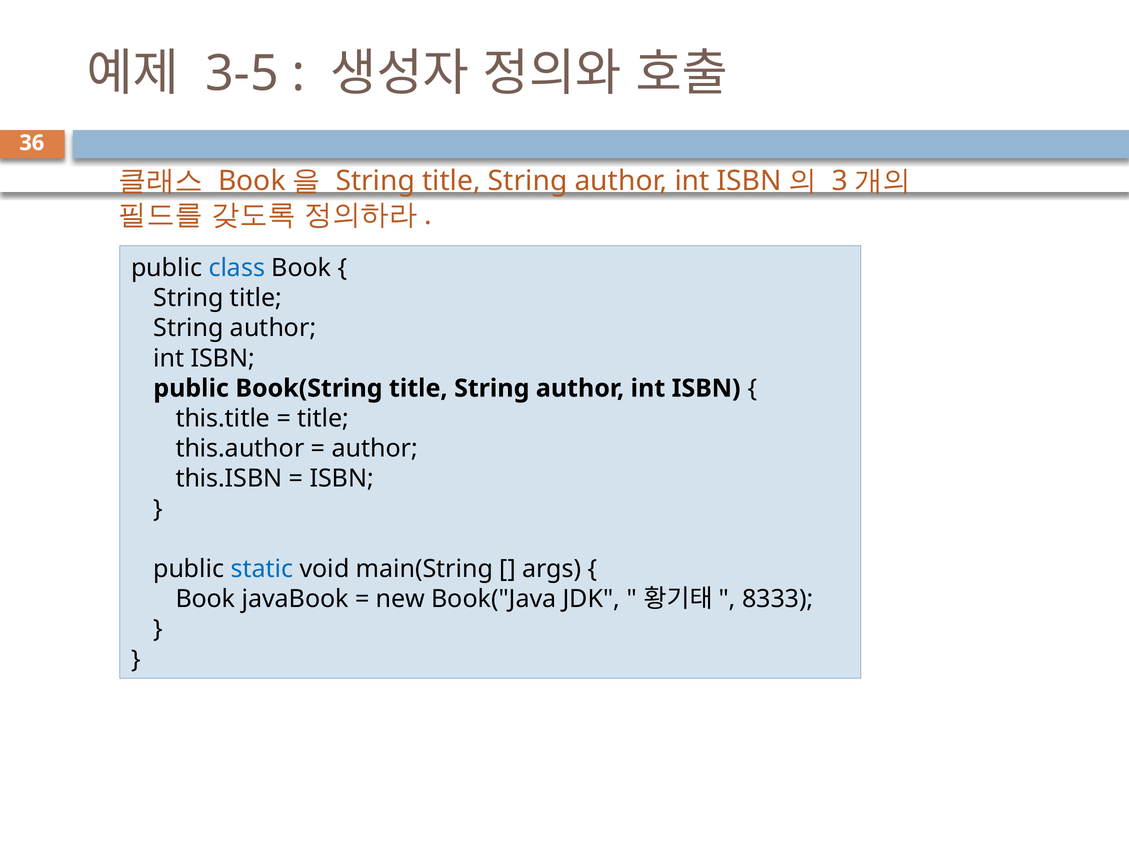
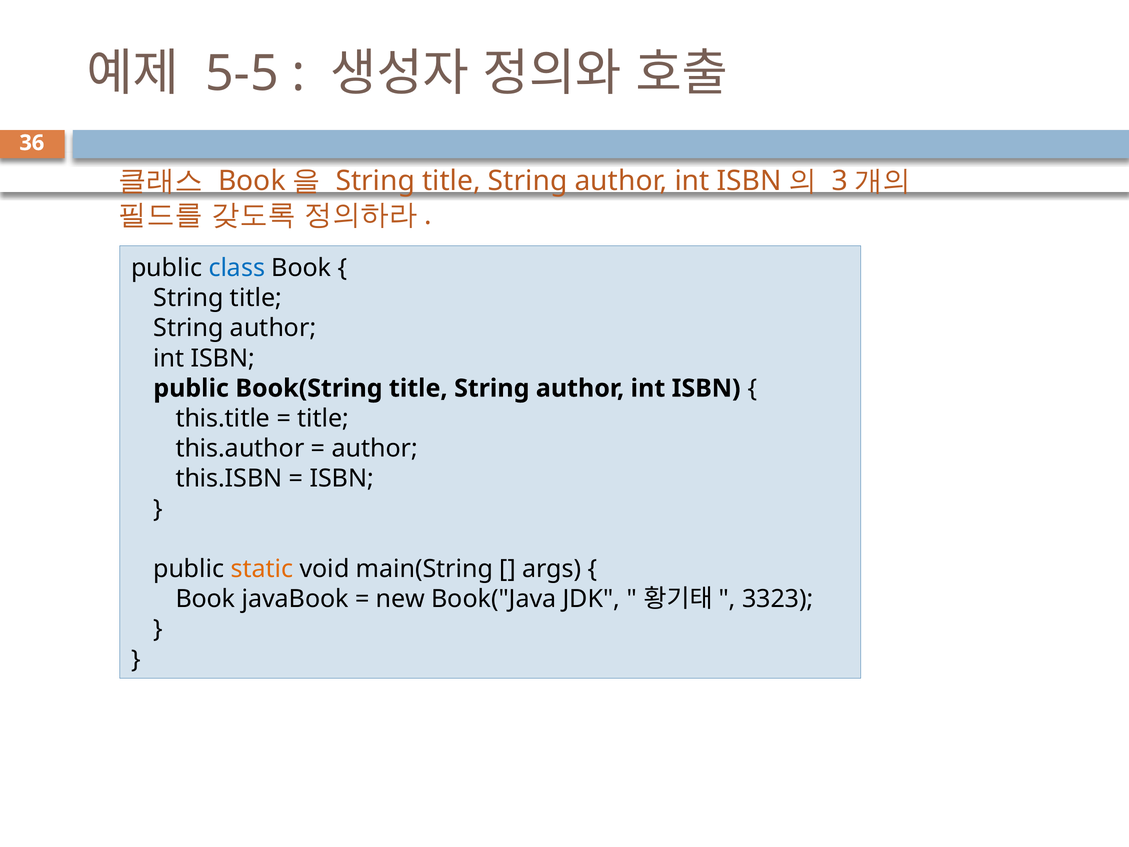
3-5: 3-5 -> 5-5
static colour: blue -> orange
8333: 8333 -> 3323
